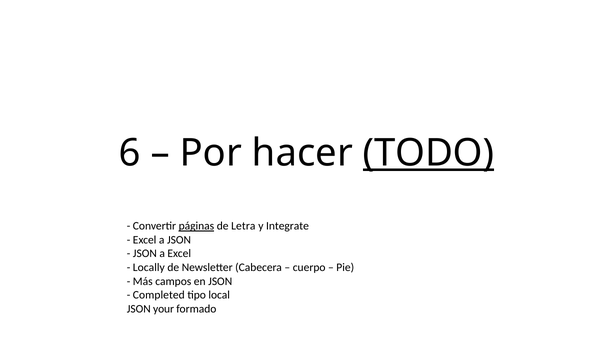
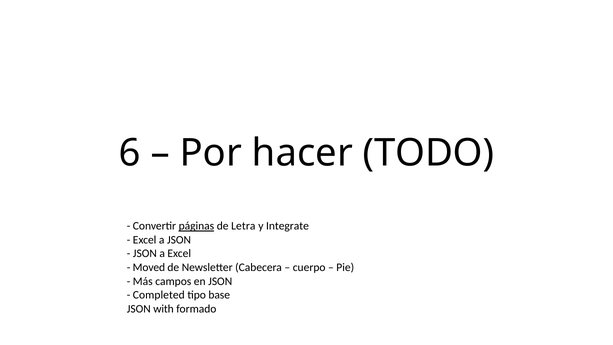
TODO underline: present -> none
Locally: Locally -> Moved
local: local -> base
your: your -> with
